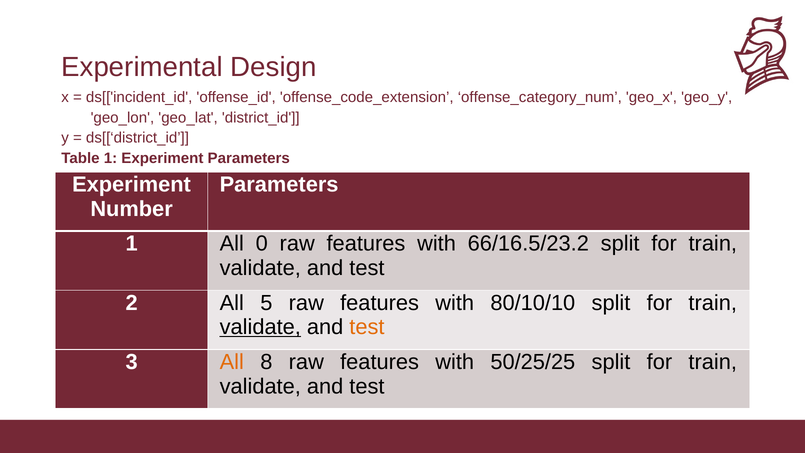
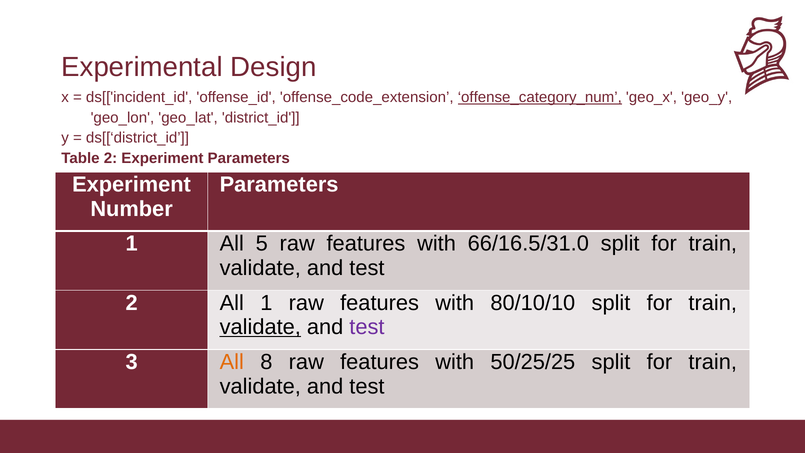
offense_category_num underline: none -> present
Table 1: 1 -> 2
0: 0 -> 5
66/16.5/23.2: 66/16.5/23.2 -> 66/16.5/31.0
All 5: 5 -> 1
test at (367, 327) colour: orange -> purple
